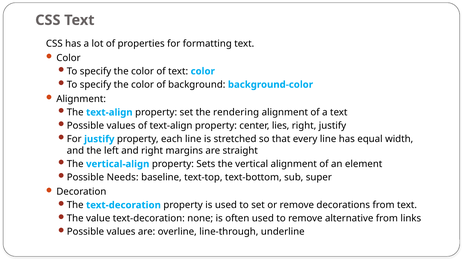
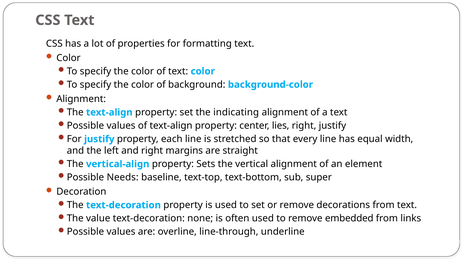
rendering: rendering -> indicating
alternative: alternative -> embedded
